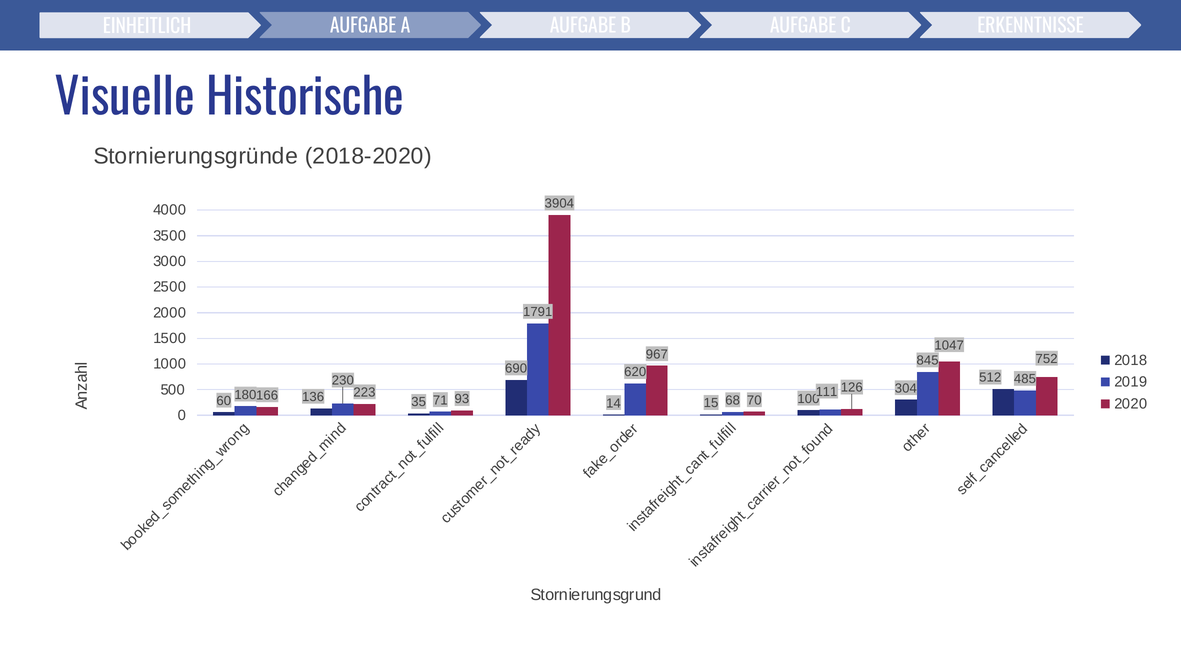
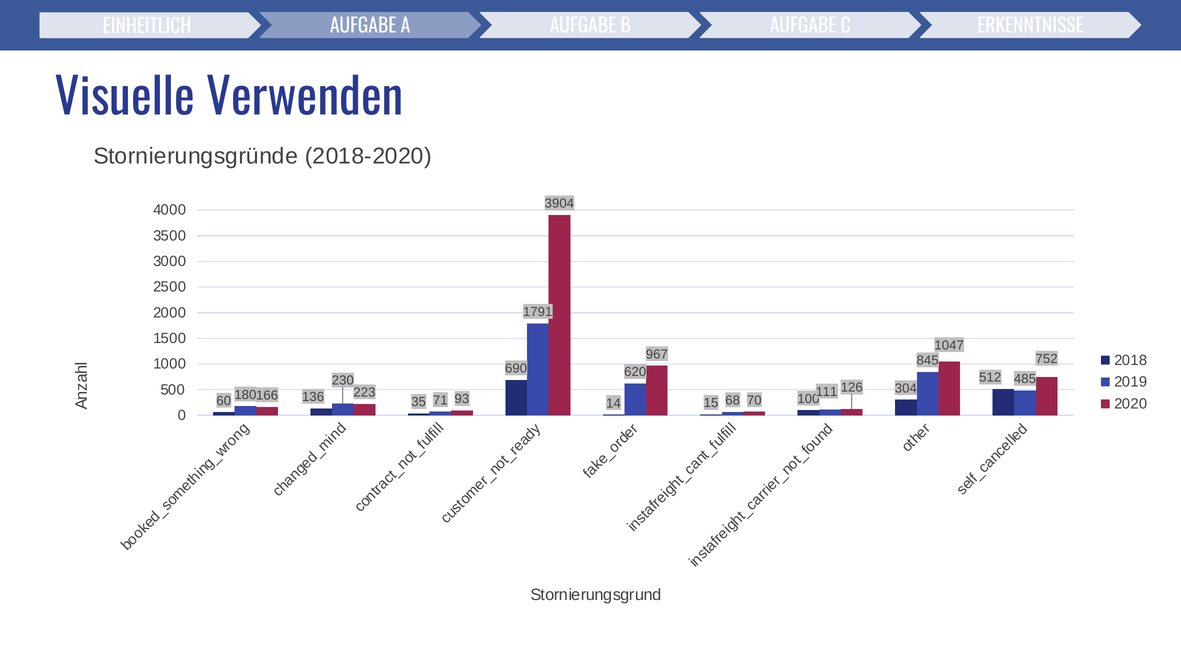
Historische: Historische -> Verwenden
